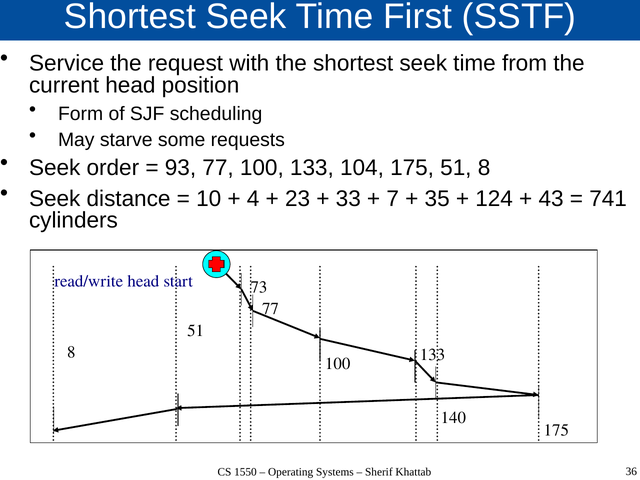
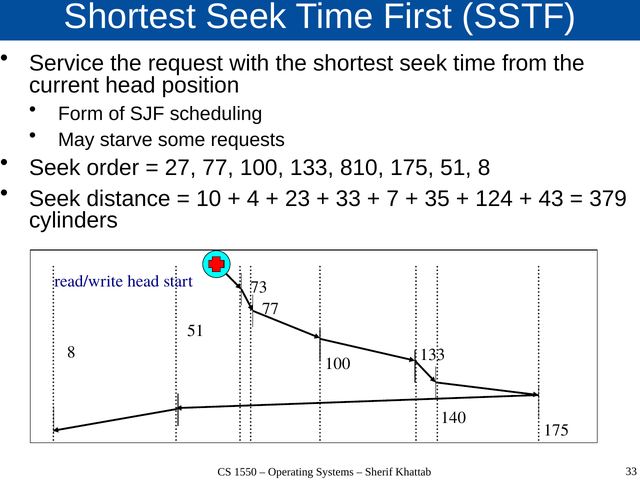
93: 93 -> 27
104: 104 -> 810
741: 741 -> 379
Khattab 36: 36 -> 33
